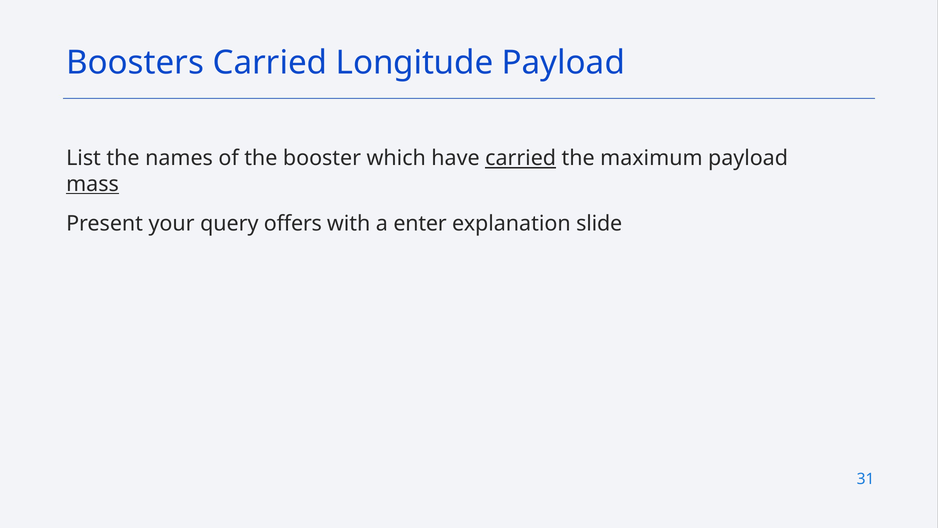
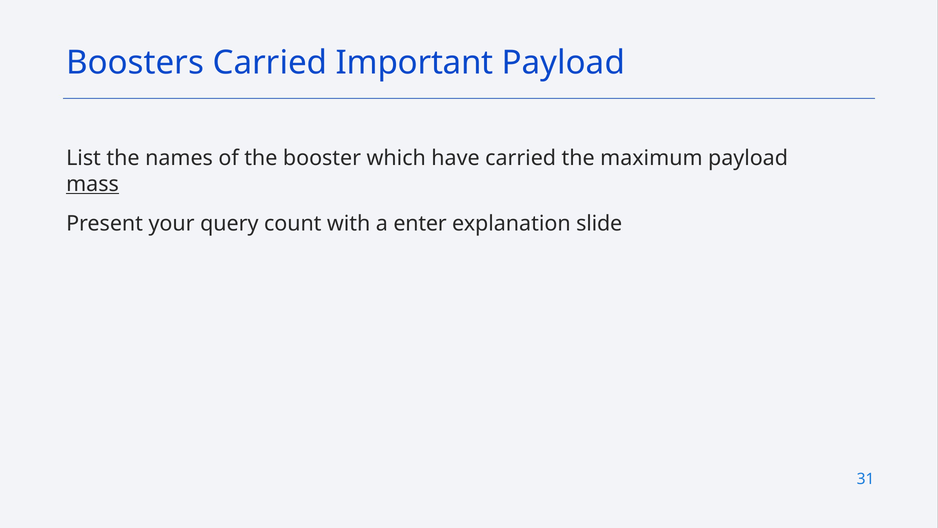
Longitude: Longitude -> Important
carried at (521, 158) underline: present -> none
offers: offers -> count
